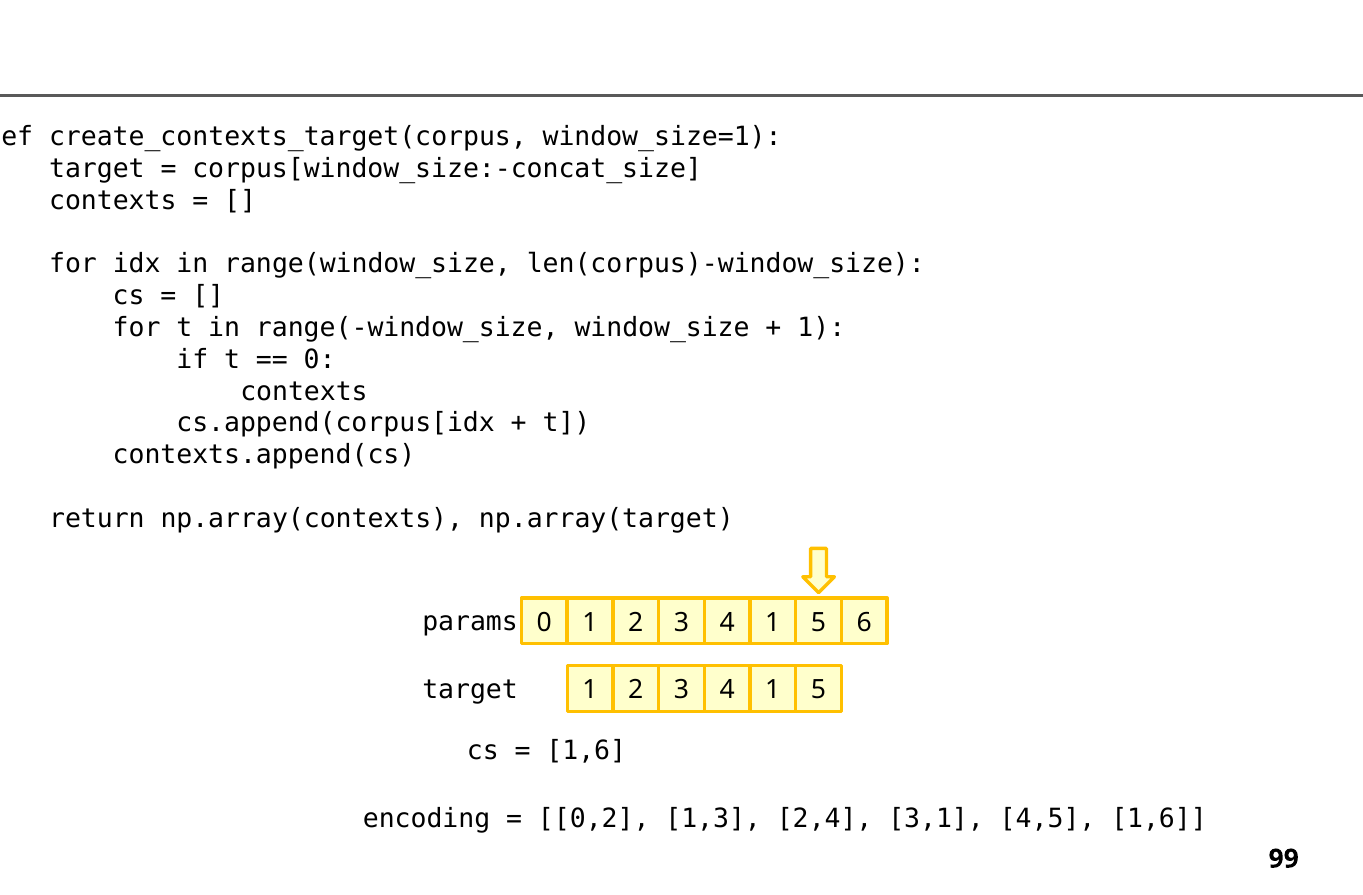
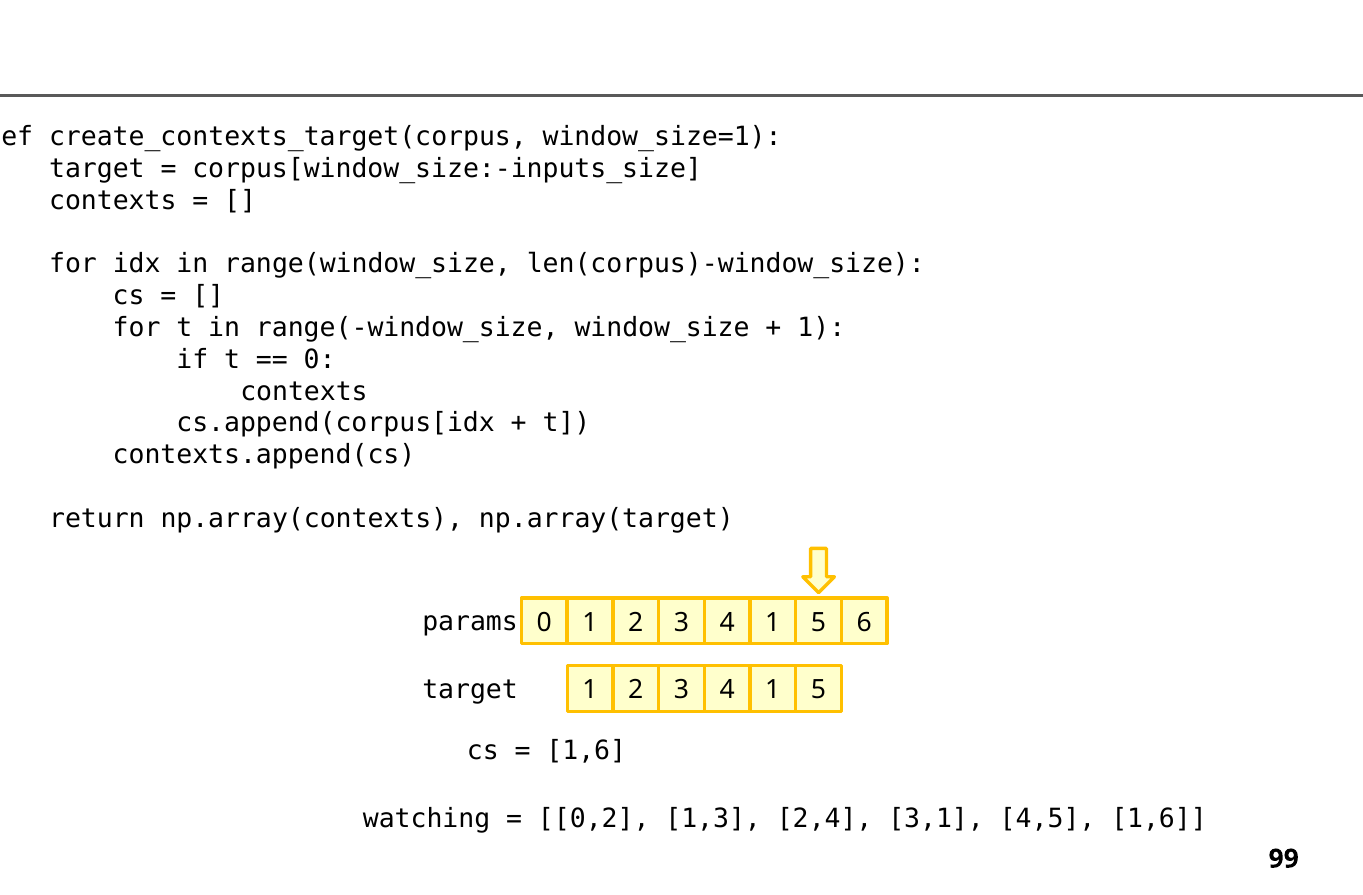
corpus[window_size:-concat_size: corpus[window_size:-concat_size -> corpus[window_size:-inputs_size
encoding: encoding -> watching
